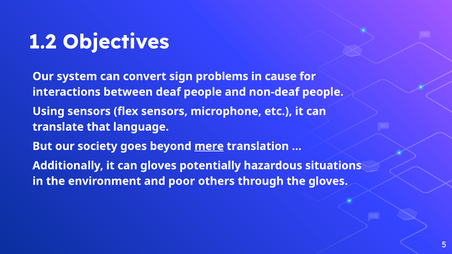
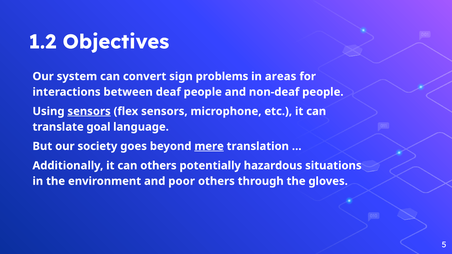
cause: cause -> areas
sensors at (89, 111) underline: none -> present
that: that -> goal
can gloves: gloves -> others
